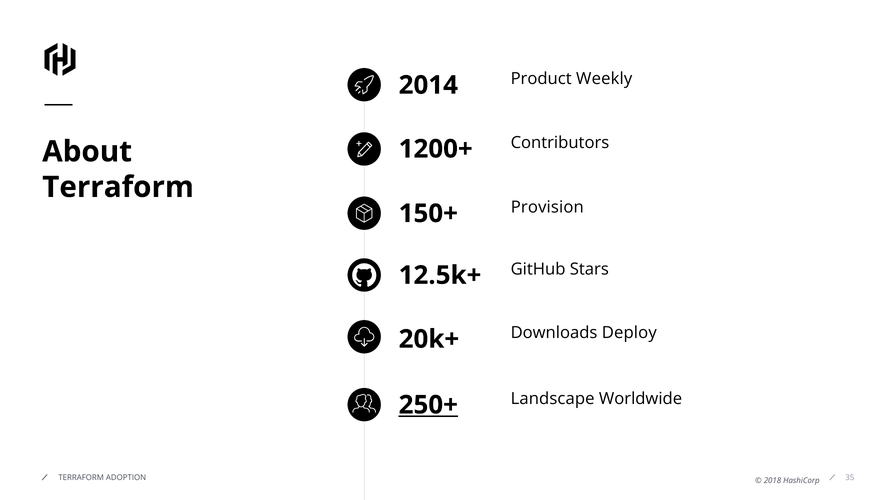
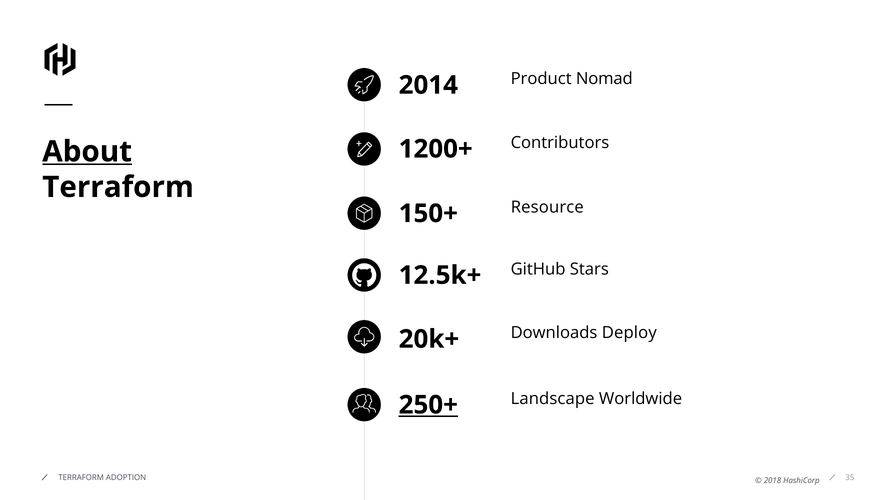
Weekly: Weekly -> Nomad
About underline: none -> present
Provision: Provision -> Resource
